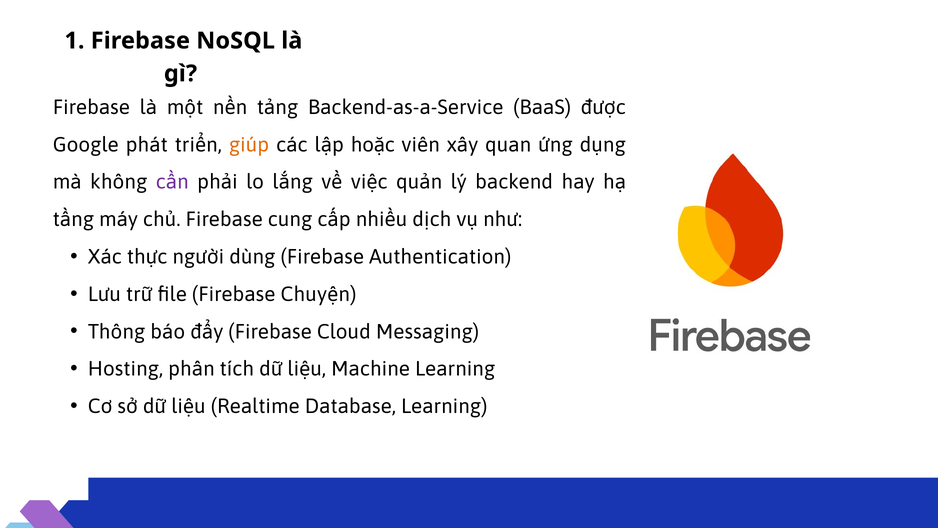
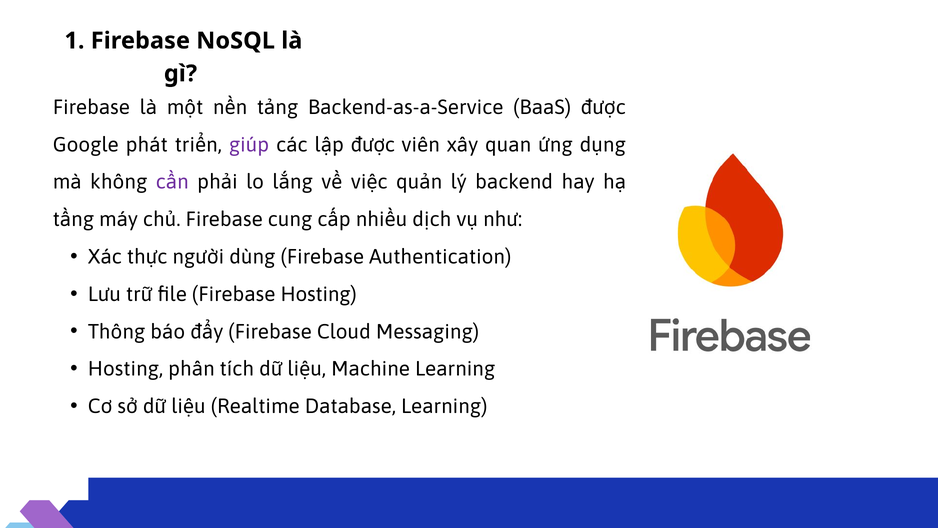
giúp colour: orange -> purple
lập hoặc: hoặc -> được
Firebase Chuyện: Chuyện -> Hosting
